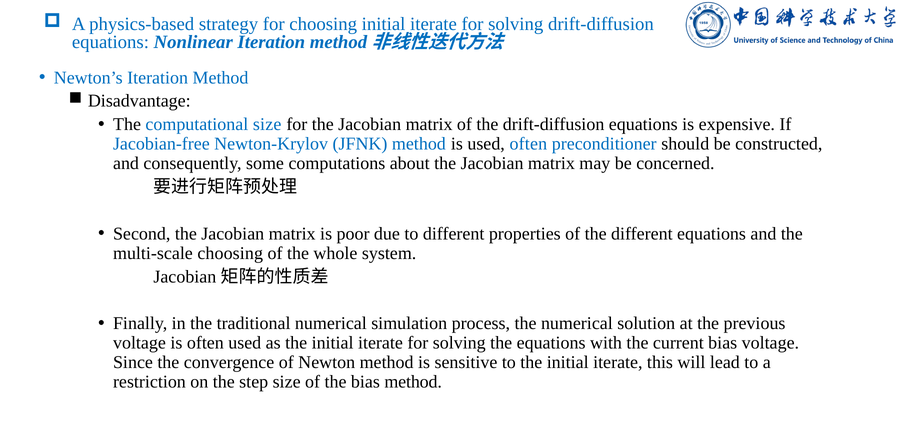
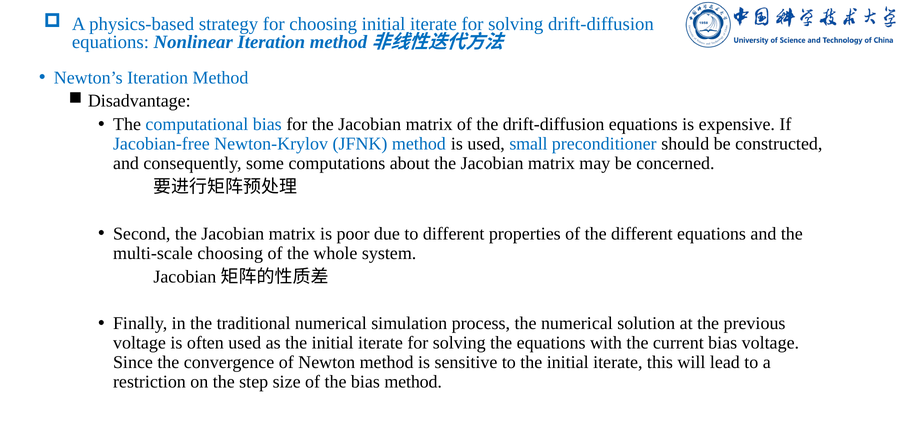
computational size: size -> bias
used often: often -> small
